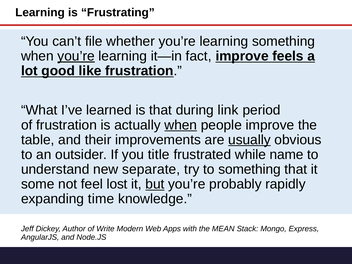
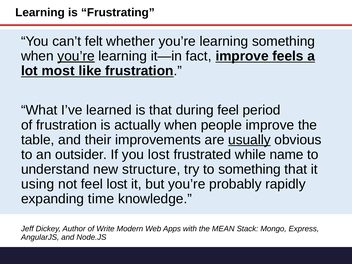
file: file -> felt
good: good -> most
during link: link -> feel
when at (181, 125) underline: present -> none
you title: title -> lost
separate: separate -> structure
some: some -> using
but underline: present -> none
